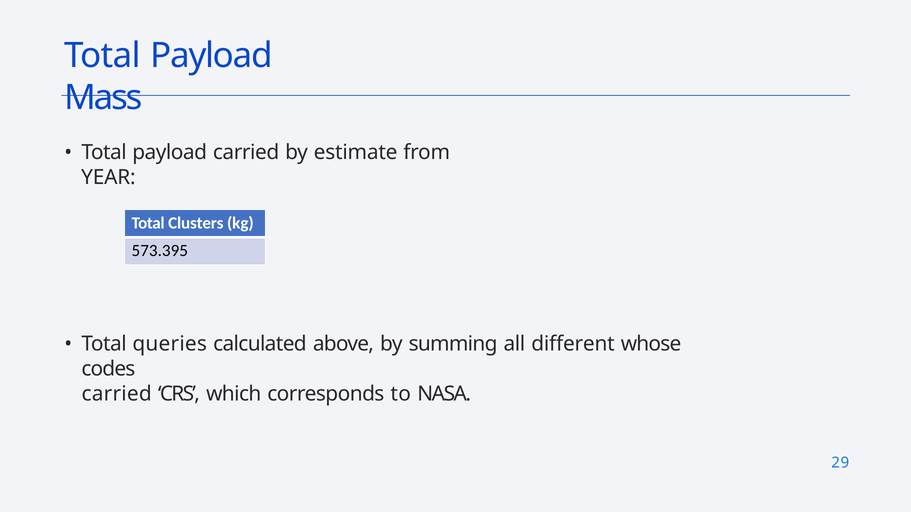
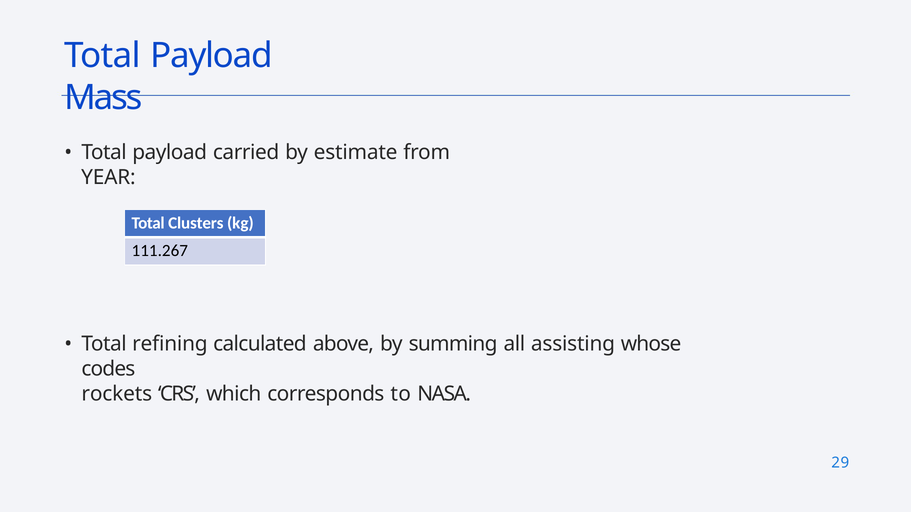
573.395: 573.395 -> 111.267
queries: queries -> refining
different: different -> assisting
carried at (117, 394): carried -> rockets
